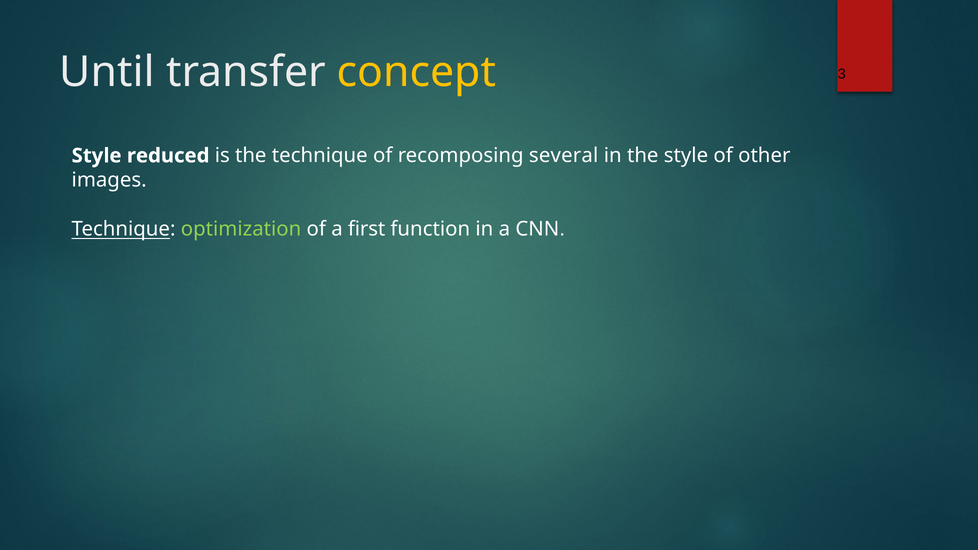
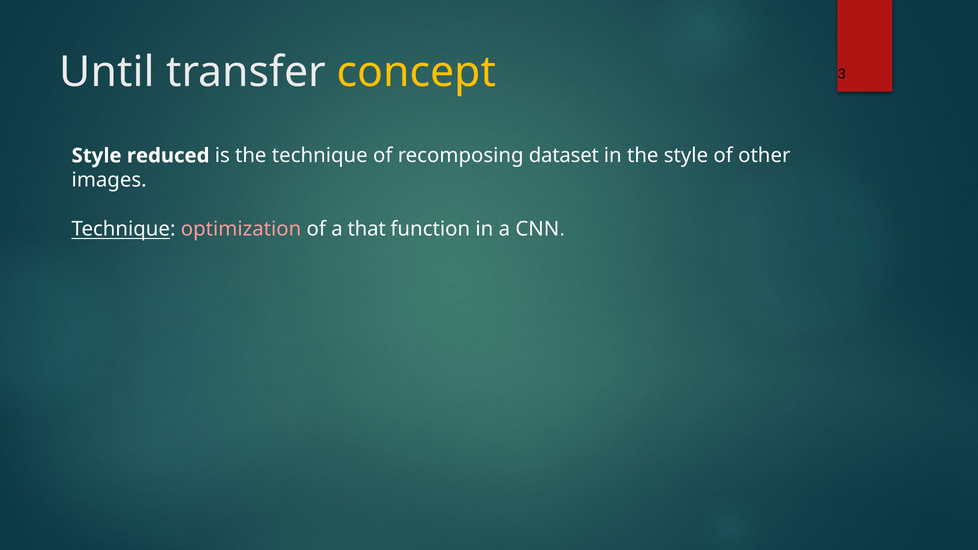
several: several -> dataset
optimization colour: light green -> pink
first: first -> that
